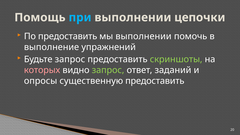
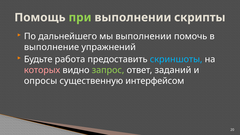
при colour: light blue -> light green
цепочки: цепочки -> скрипты
По предоставить: предоставить -> дальнейшего
Будьте запрос: запрос -> работа
скриншоты colour: light green -> light blue
существенную предоставить: предоставить -> интерфейсом
